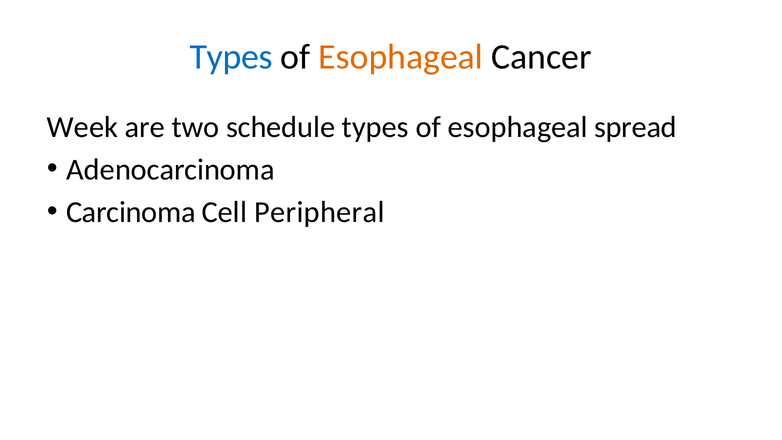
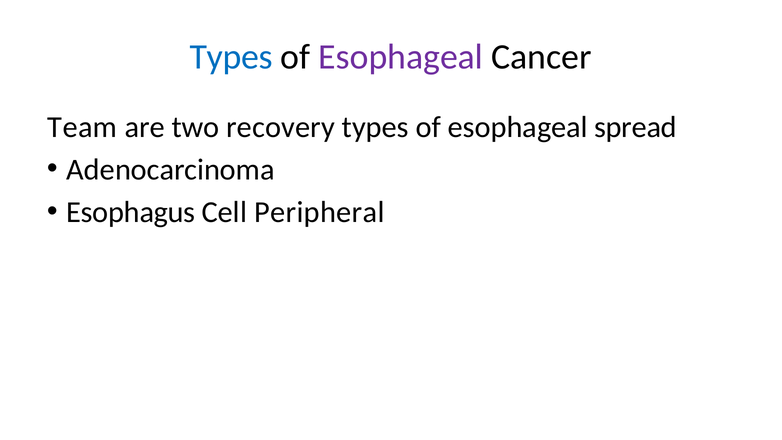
Esophageal at (401, 57) colour: orange -> purple
Week: Week -> Team
schedule: schedule -> recovery
Carcinoma: Carcinoma -> Esophagus
